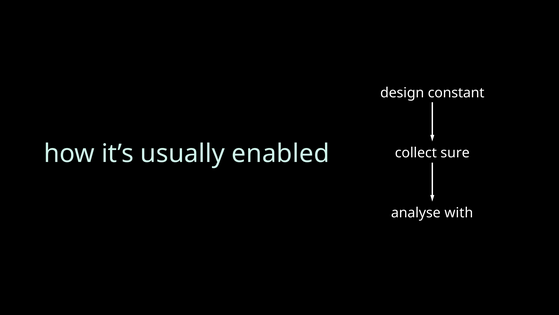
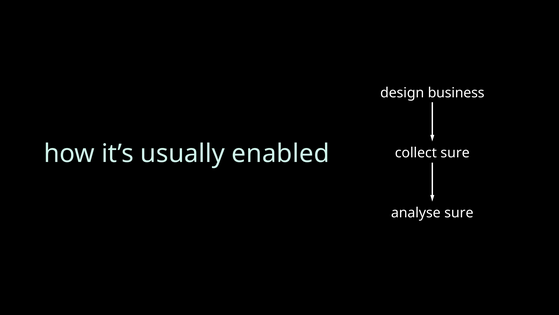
constant: constant -> business
analyse with: with -> sure
